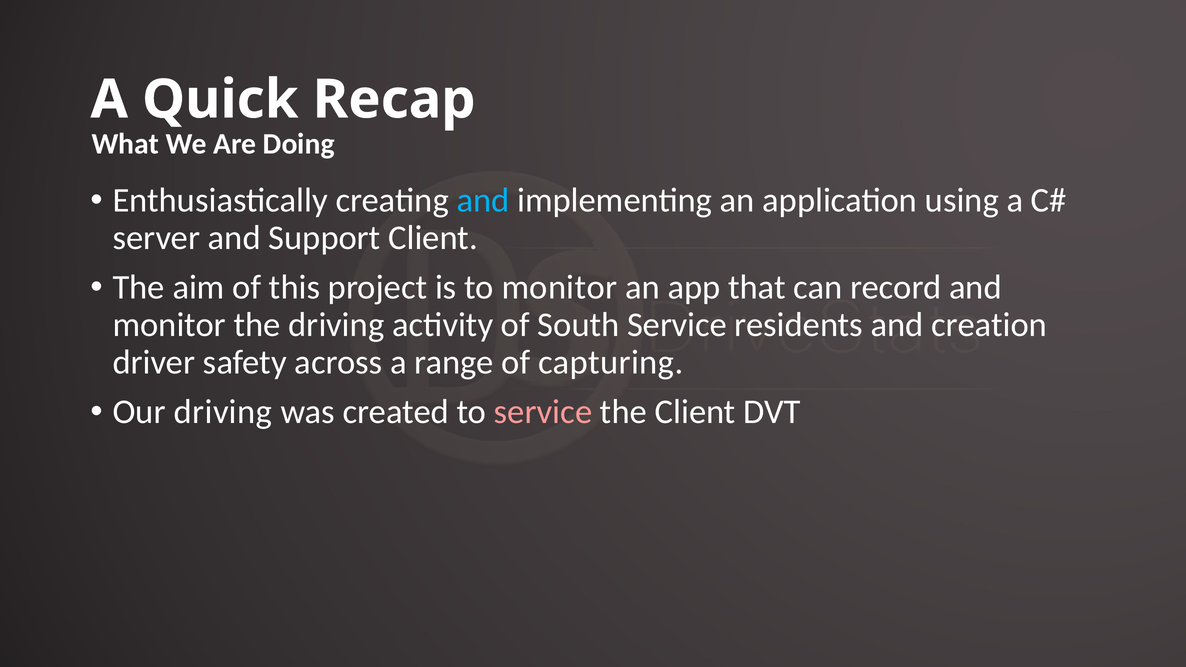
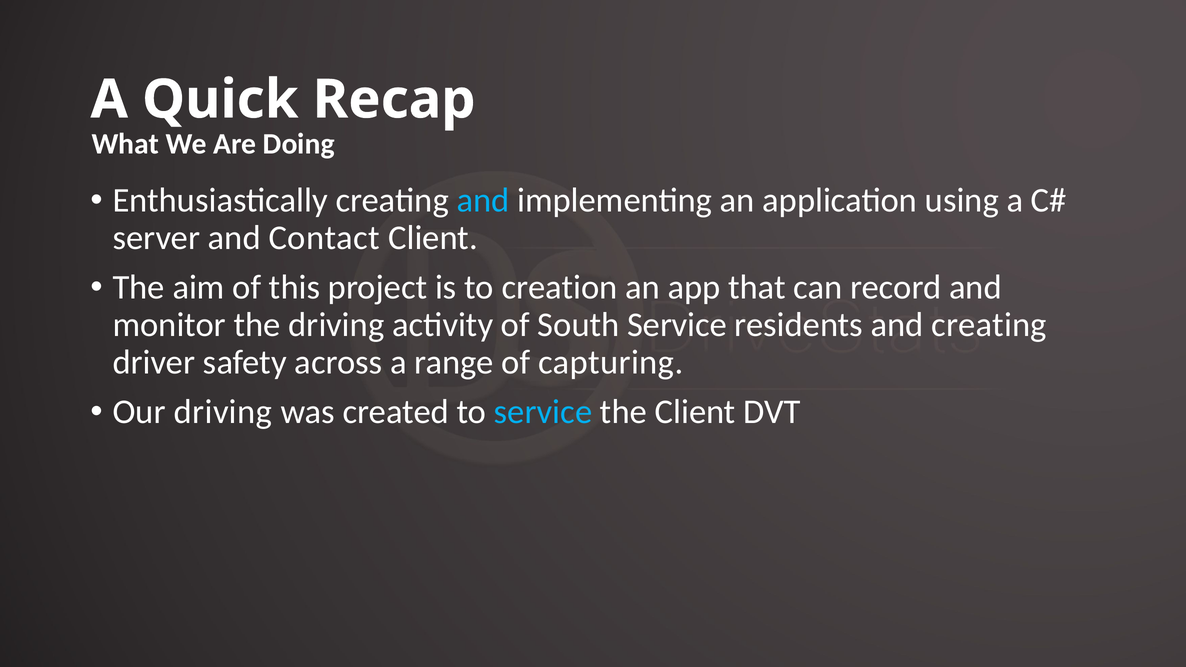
Support: Support -> Contact
to monitor: monitor -> creation
and creation: creation -> creating
service at (543, 412) colour: pink -> light blue
